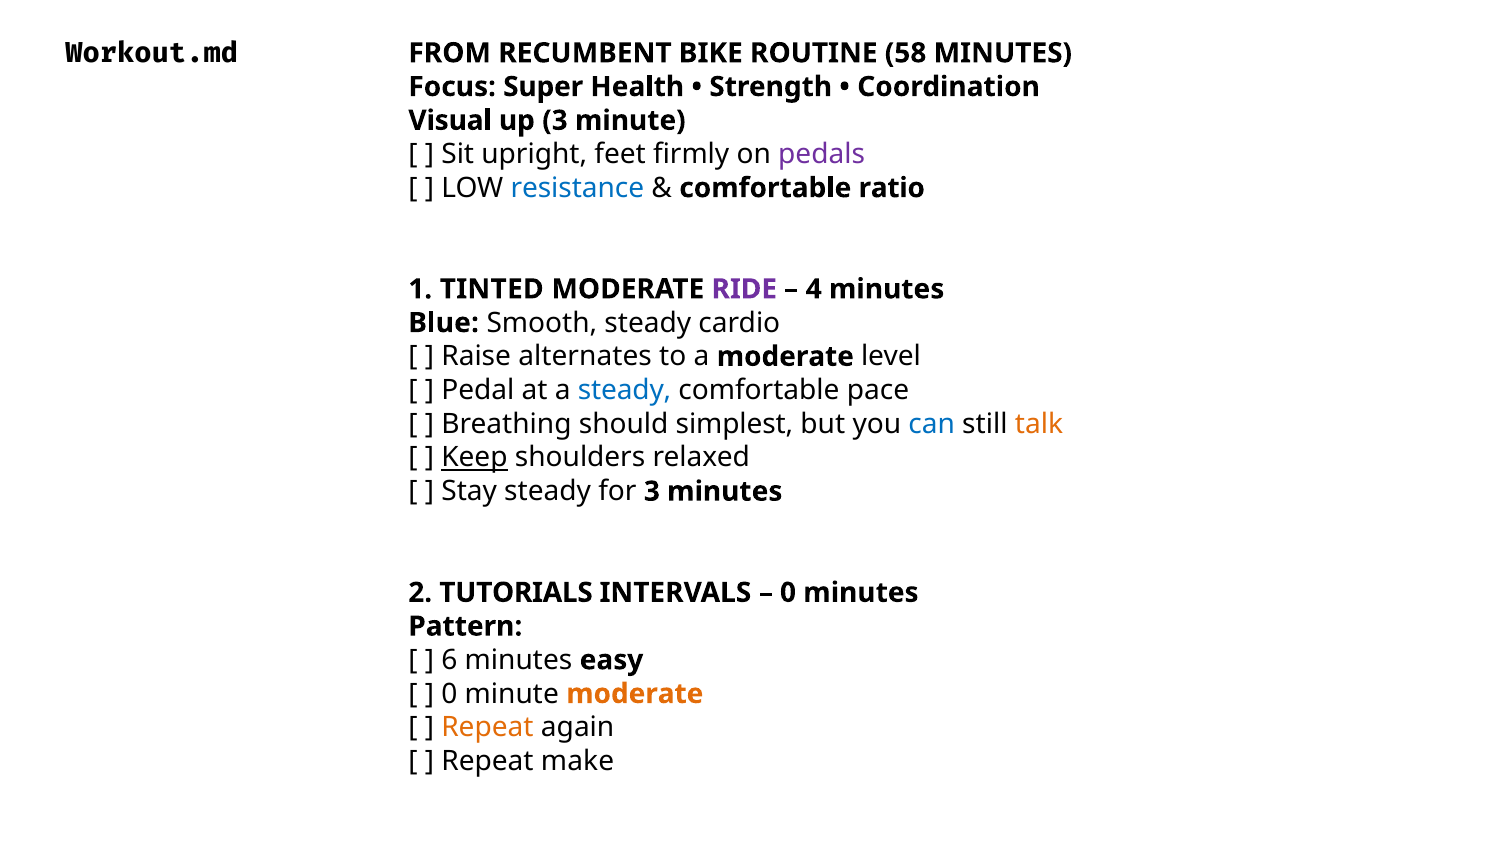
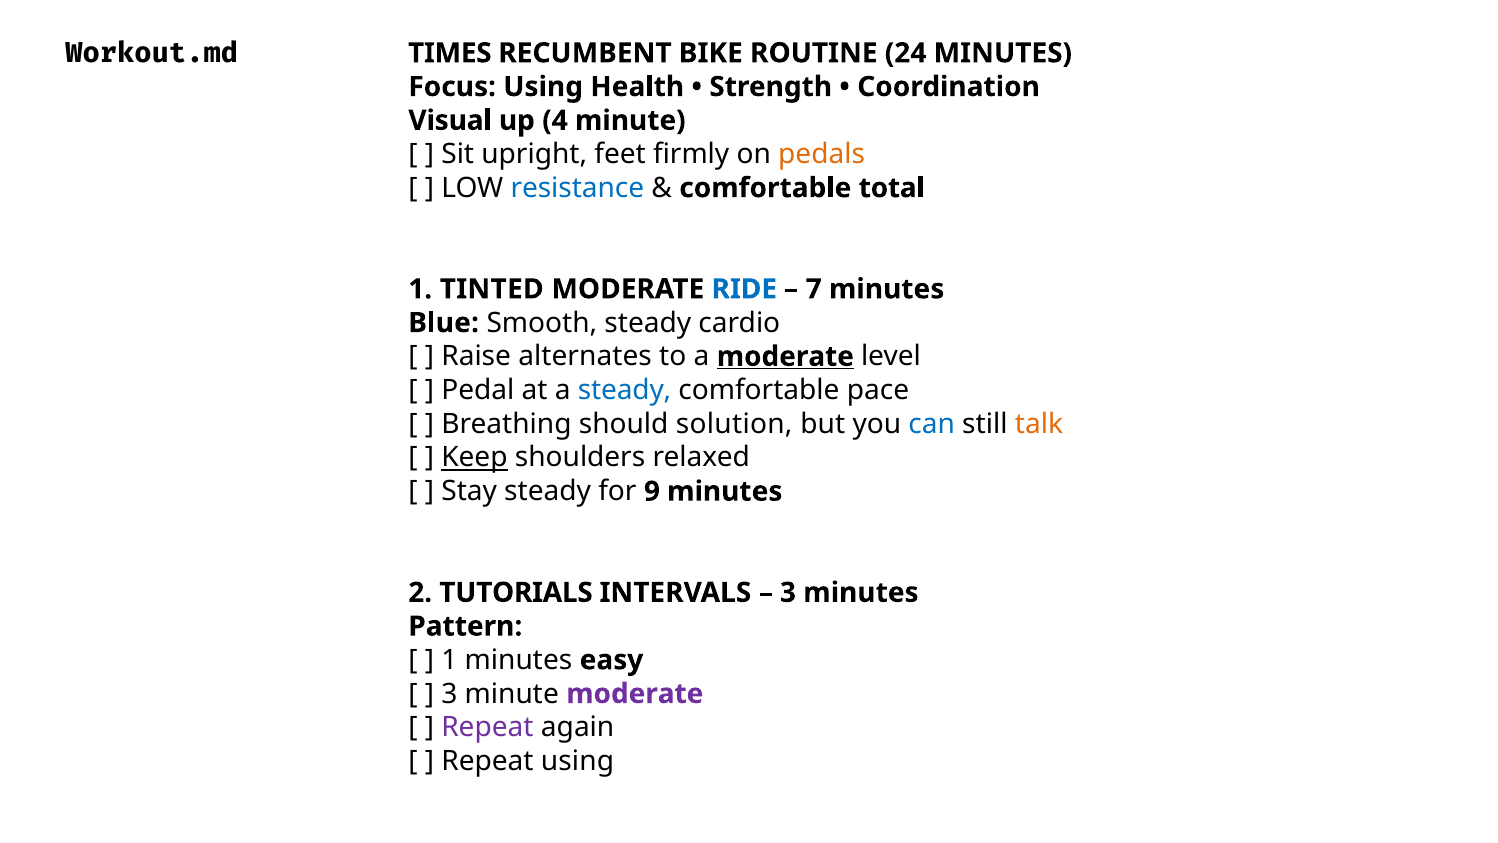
FROM at (450, 53): FROM -> TIMES
58: 58 -> 24
Focus Super: Super -> Using
up 3: 3 -> 4
pedals colour: purple -> orange
ratio: ratio -> total
RIDE colour: purple -> blue
4 at (814, 289): 4 -> 7
moderate at (785, 356) underline: none -> present
simplest: simplest -> solution
for 3: 3 -> 9
0 at (788, 592): 0 -> 3
6 at (449, 660): 6 -> 1
0 at (449, 693): 0 -> 3
moderate at (635, 693) colour: orange -> purple
Repeat at (487, 727) colour: orange -> purple
Repeat make: make -> using
